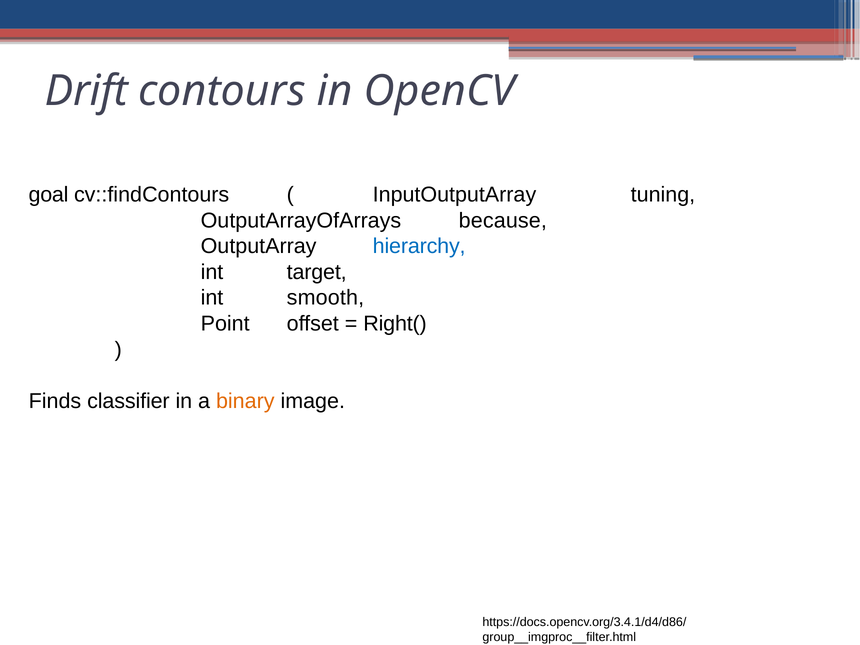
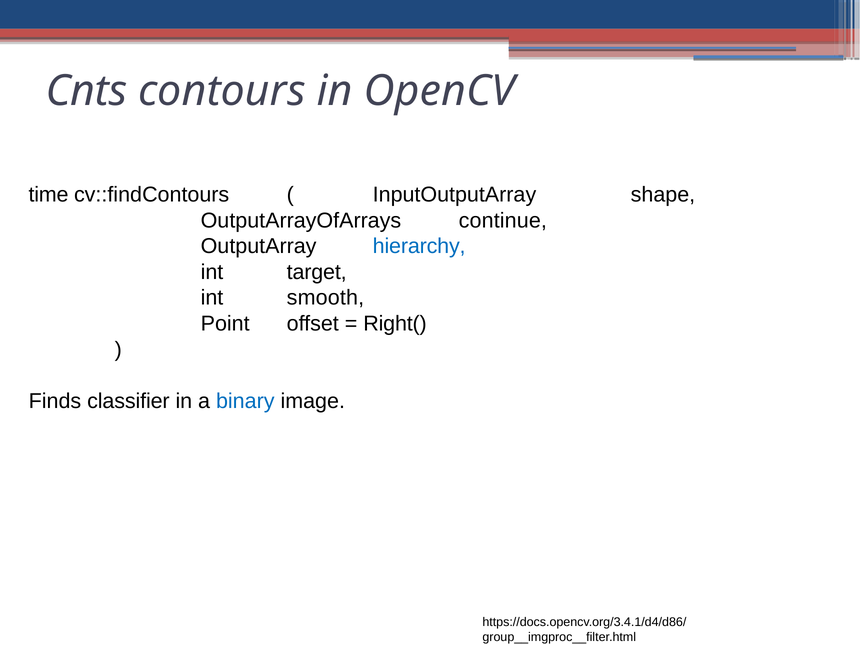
Drift: Drift -> Cnts
goal: goal -> time
tuning: tuning -> shape
because: because -> continue
binary colour: orange -> blue
